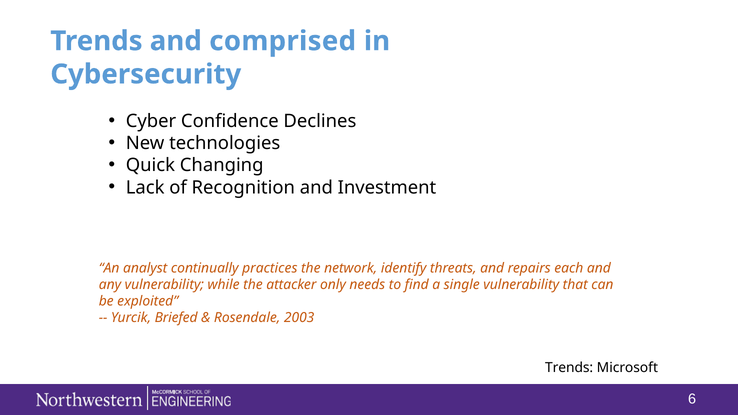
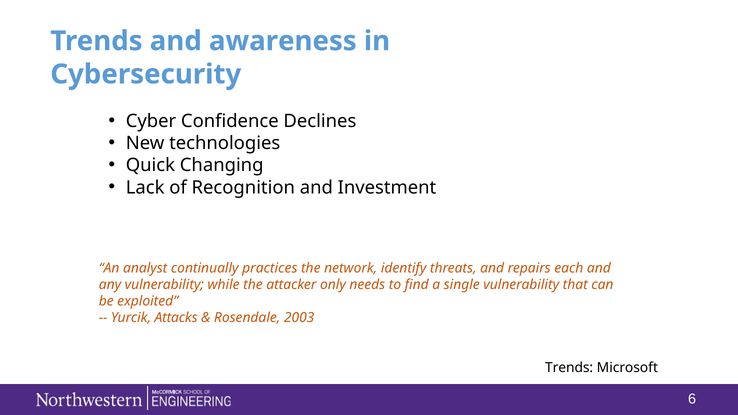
comprised: comprised -> awareness
Briefed: Briefed -> Attacks
